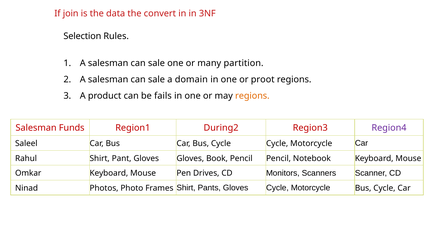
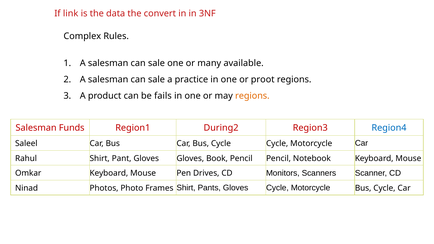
join: join -> link
Selection: Selection -> Complex
partition: partition -> available
domain: domain -> practice
Region4 colour: purple -> blue
